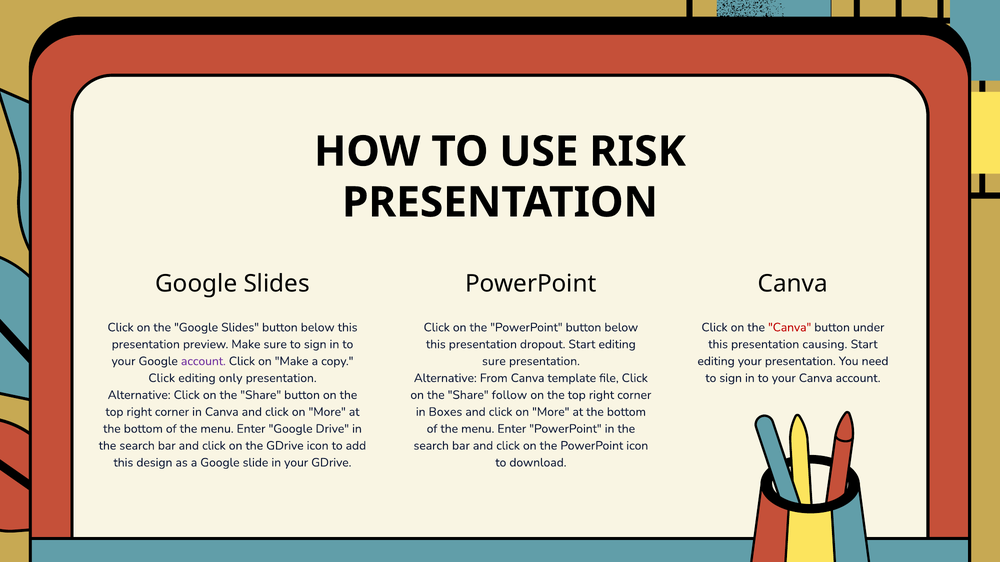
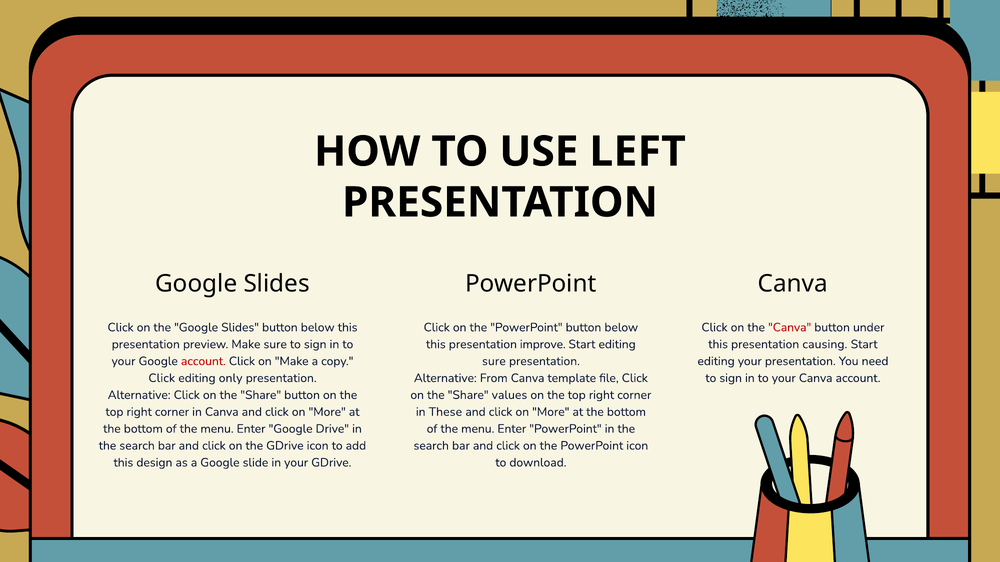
RISK: RISK -> LEFT
dropout: dropout -> improve
account at (203, 361) colour: purple -> red
follow: follow -> values
Boxes: Boxes -> These
